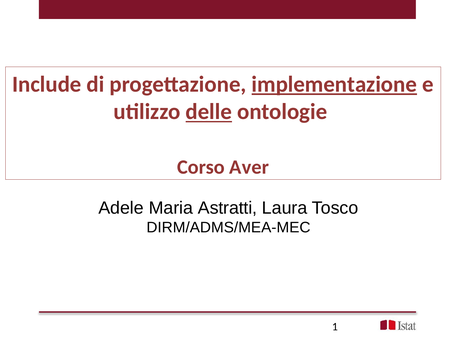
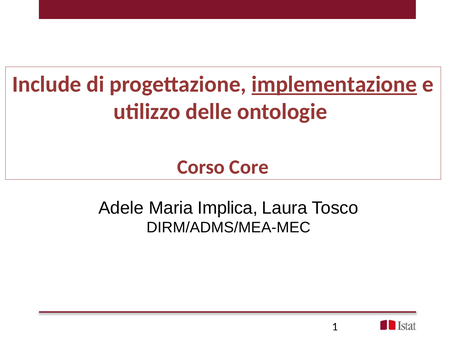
delle underline: present -> none
Aver: Aver -> Core
Astratti: Astratti -> Implica
